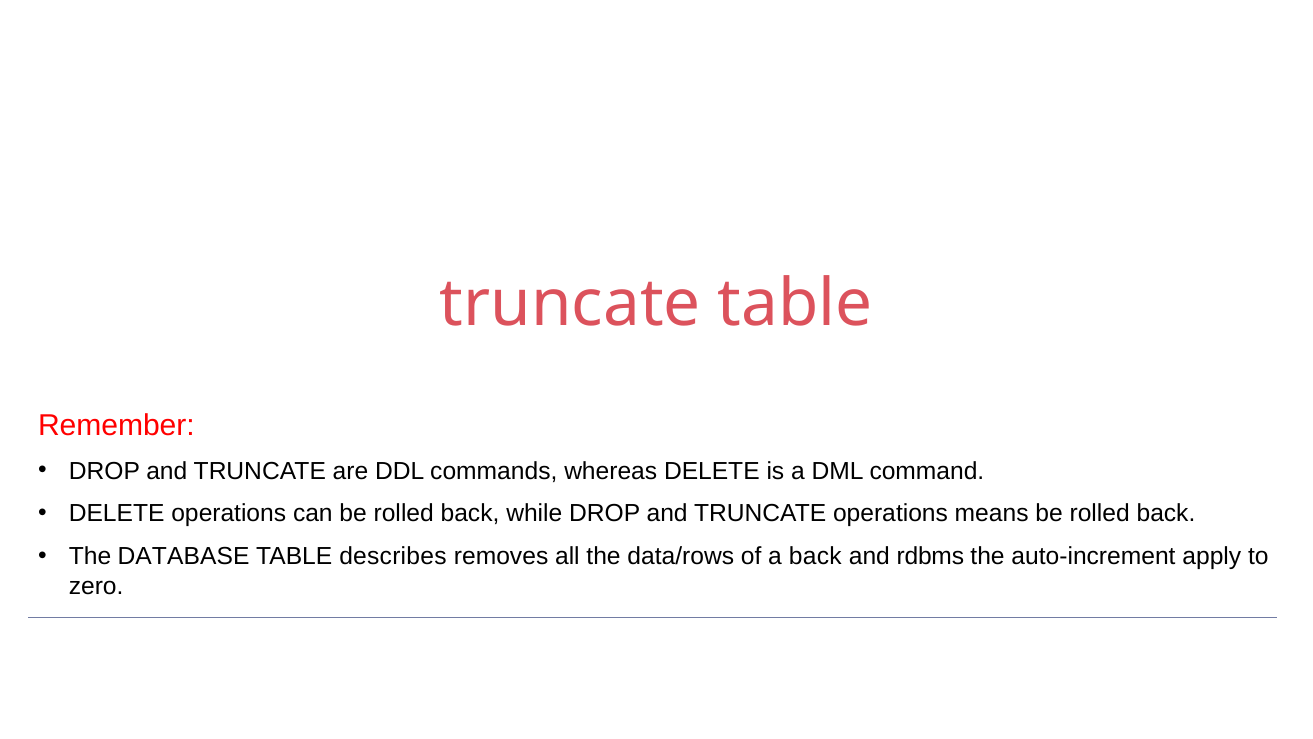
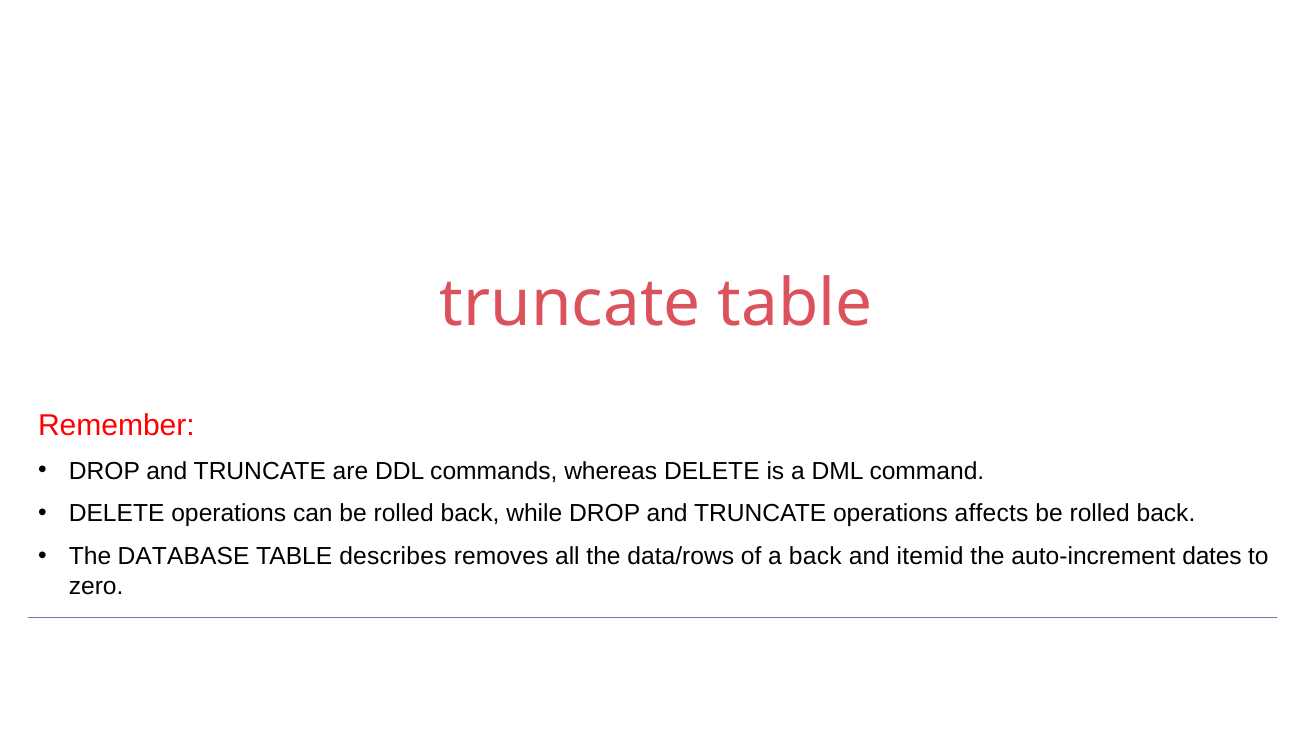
means: means -> affects
rdbms: rdbms -> itemid
apply: apply -> dates
